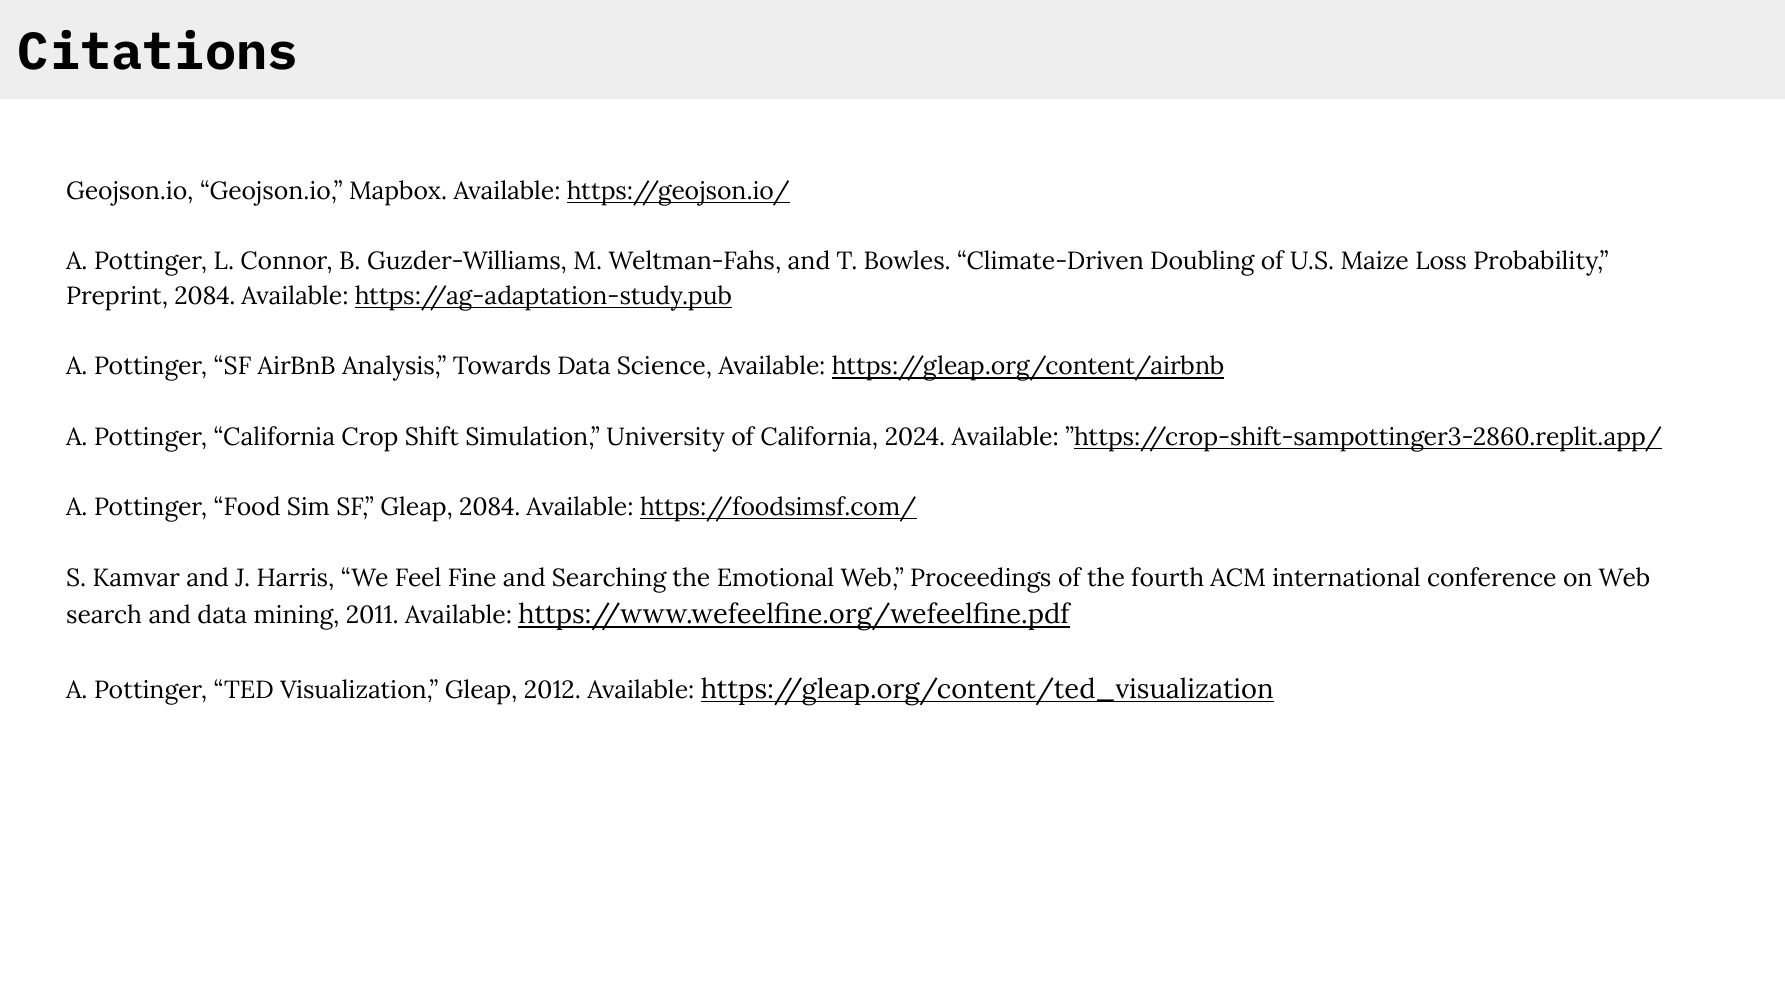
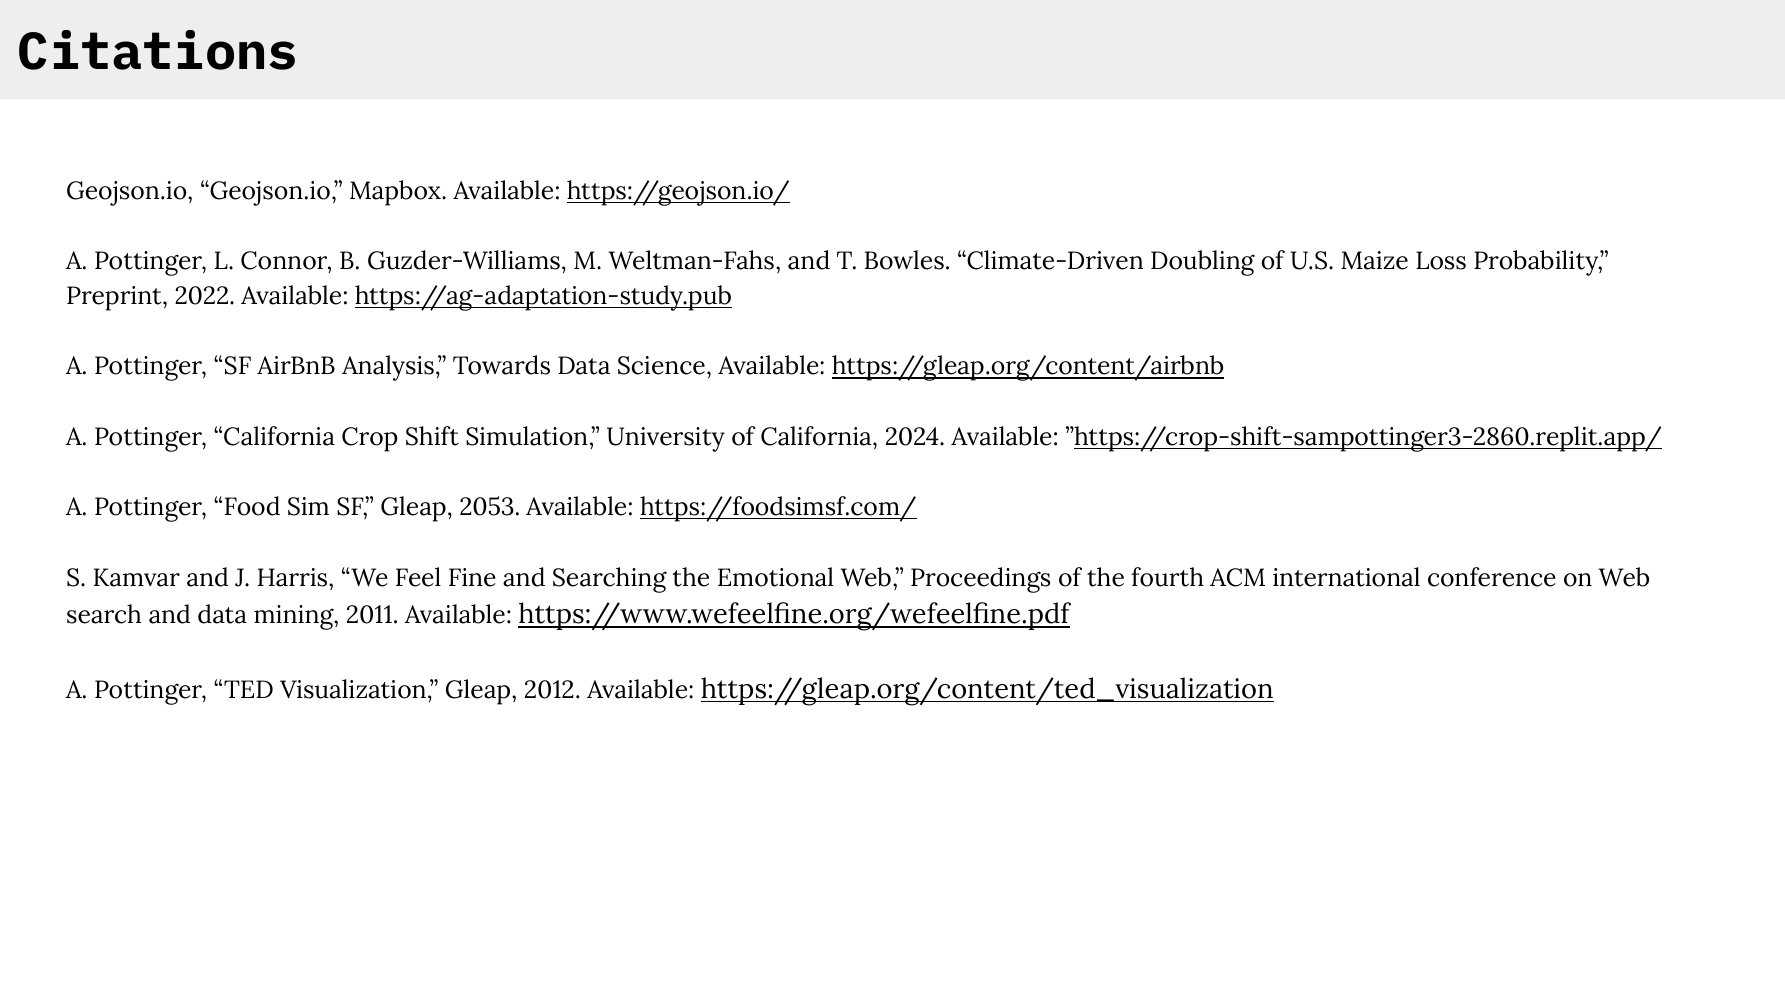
Preprint 2084: 2084 -> 2022
Gleap 2084: 2084 -> 2053
